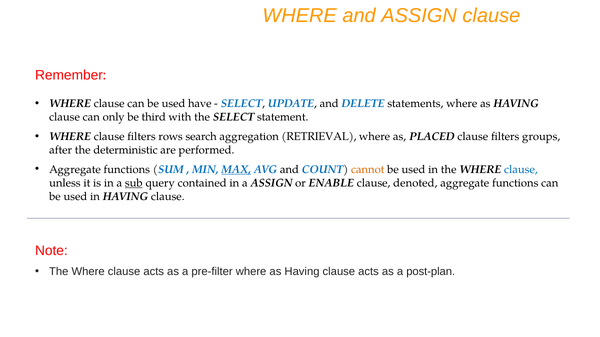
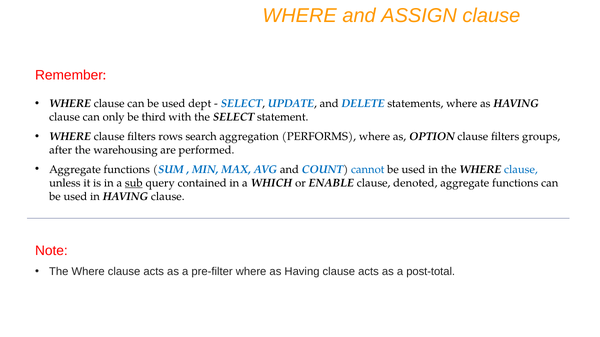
have: have -> dept
RETRIEVAL: RETRIEVAL -> PERFORMS
PLACED: PLACED -> OPTION
deterministic: deterministic -> warehousing
MAX underline: present -> none
cannot colour: orange -> blue
a ASSIGN: ASSIGN -> WHICH
post-plan: post-plan -> post-total
